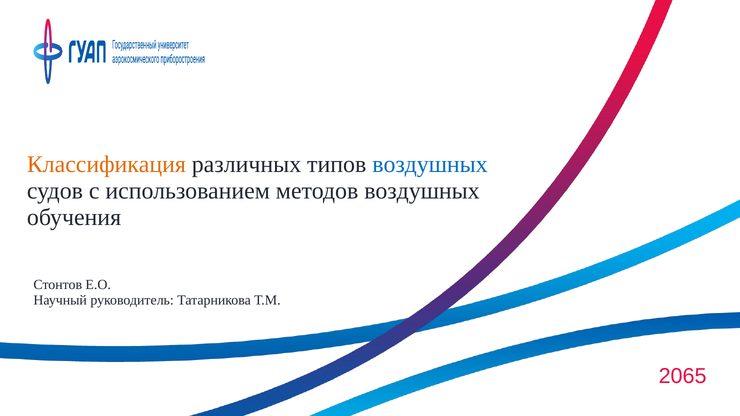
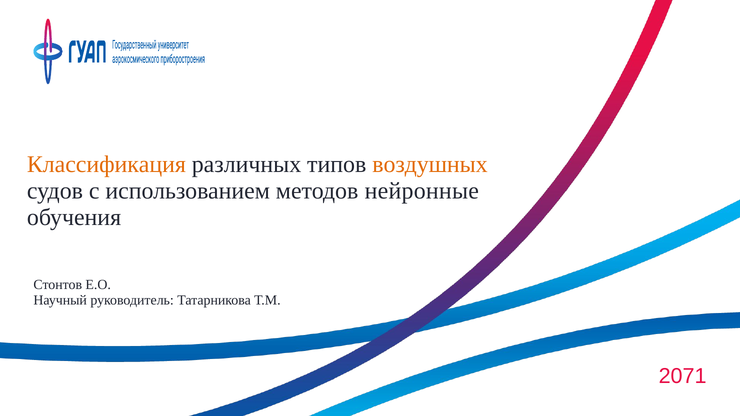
воздушных at (430, 165) colour: blue -> orange
методов воздушных: воздушных -> нейронные
2065: 2065 -> 2071
